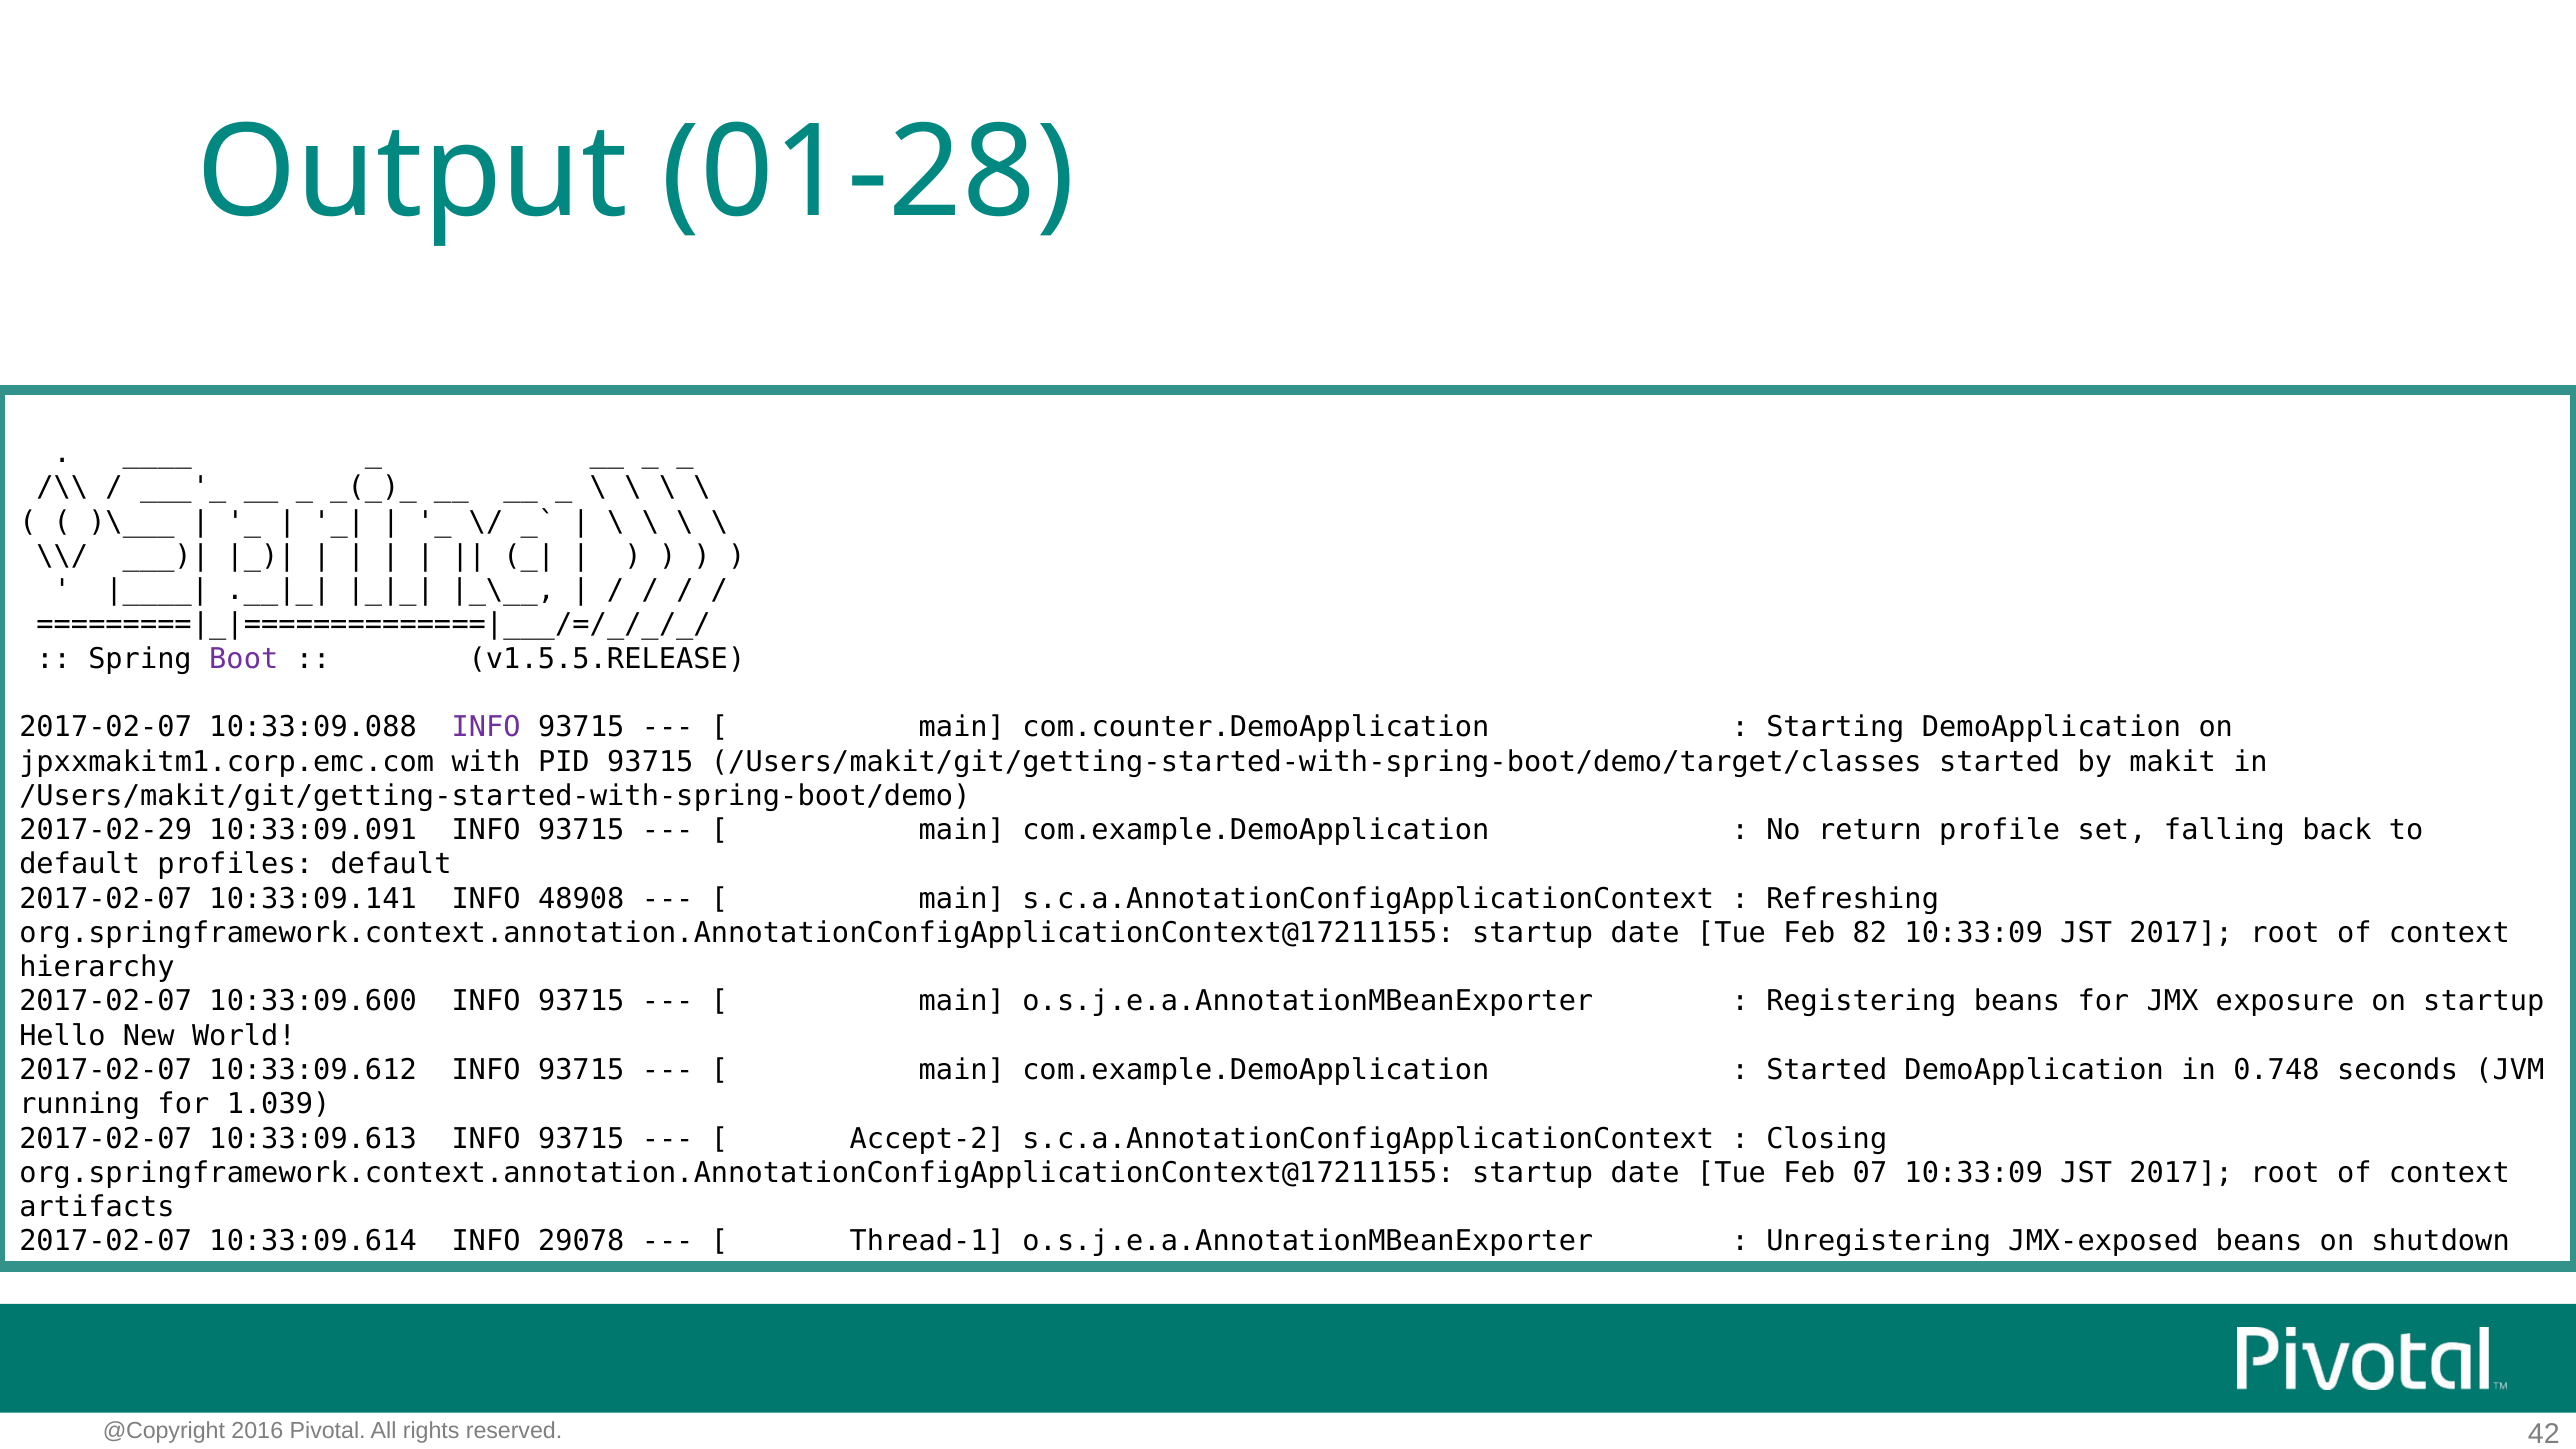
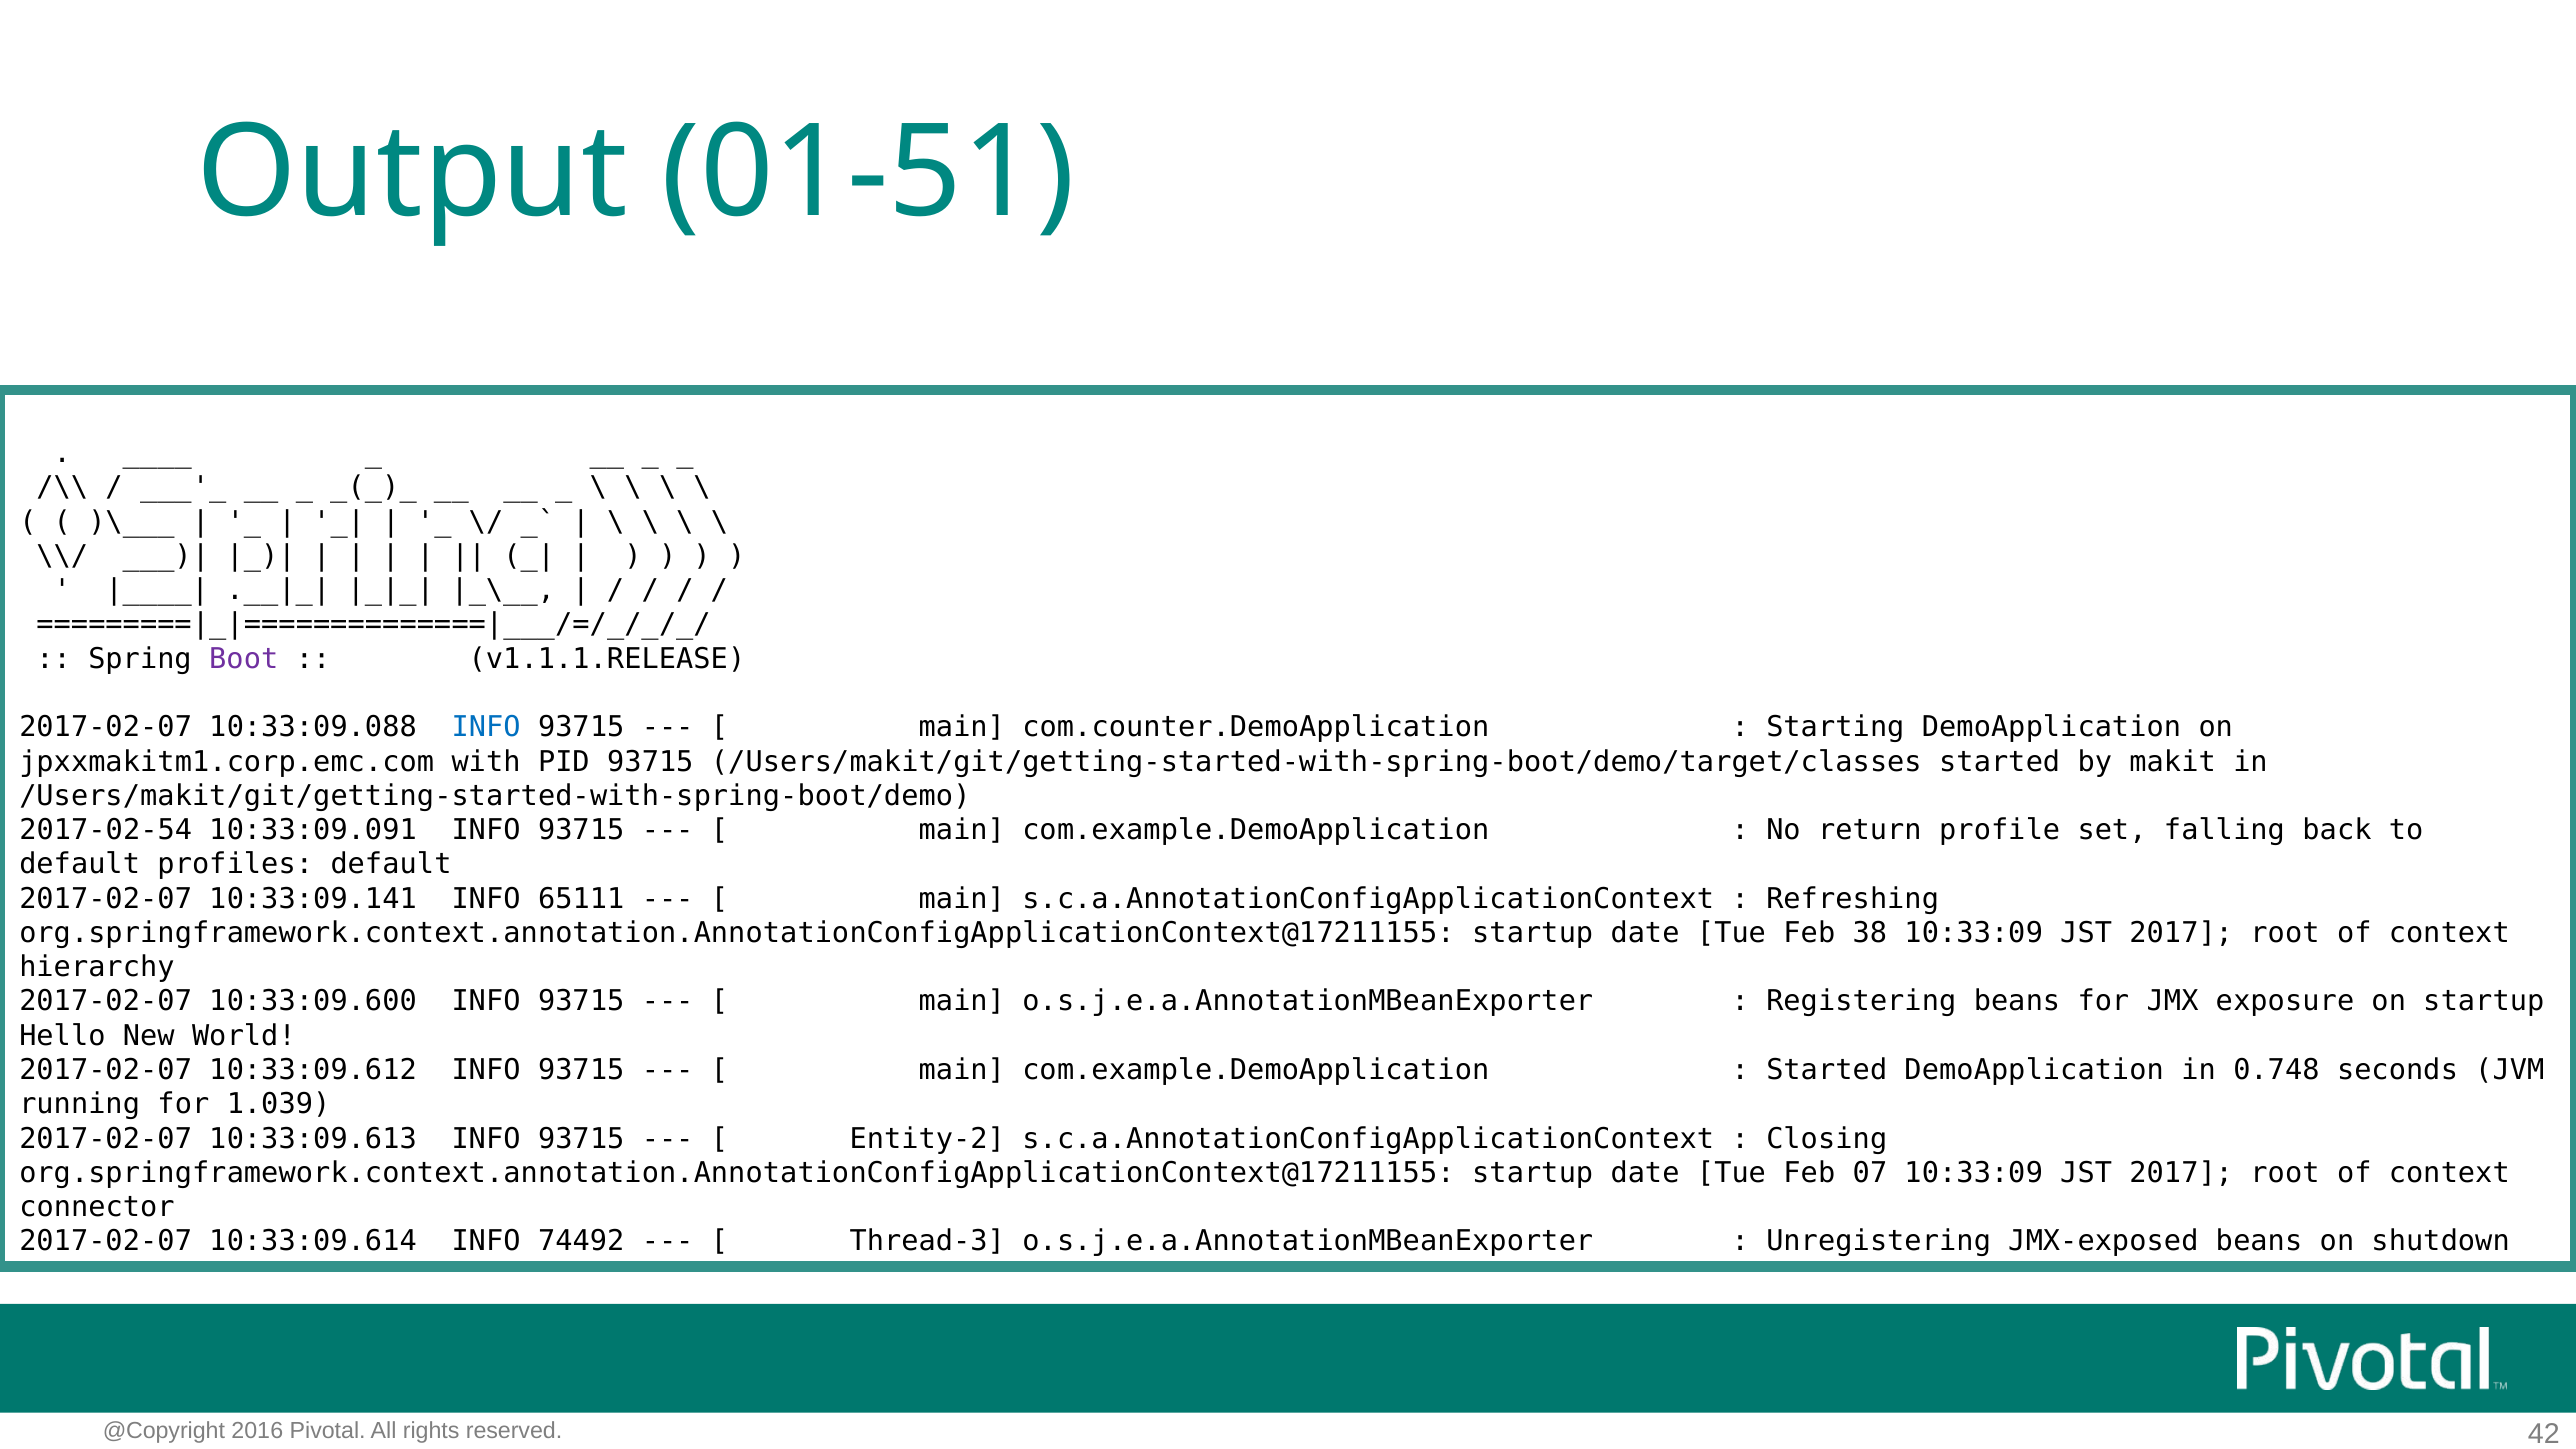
01-28: 01-28 -> 01-51
v1.5.5.RELEASE: v1.5.5.RELEASE -> v1.1.1.RELEASE
INFO at (486, 727) colour: purple -> blue
2017-02-29: 2017-02-29 -> 2017-02-54
48908: 48908 -> 65111
82: 82 -> 38
Accept-2: Accept-2 -> Entity-2
artifacts: artifacts -> connector
29078: 29078 -> 74492
Thread-1: Thread-1 -> Thread-3
